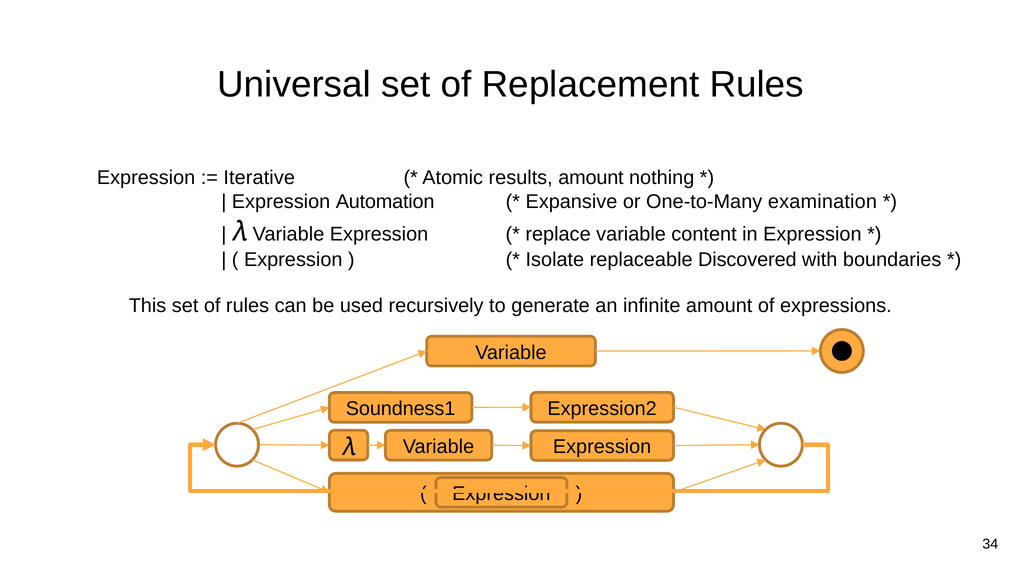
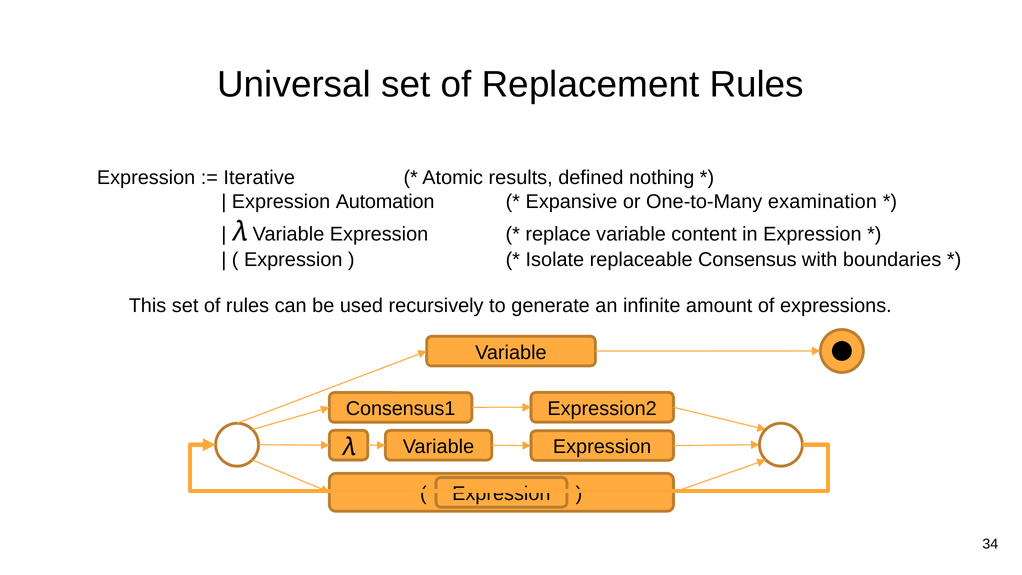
results amount: amount -> defined
Discovered: Discovered -> Consensus
Soundness1: Soundness1 -> Consensus1
